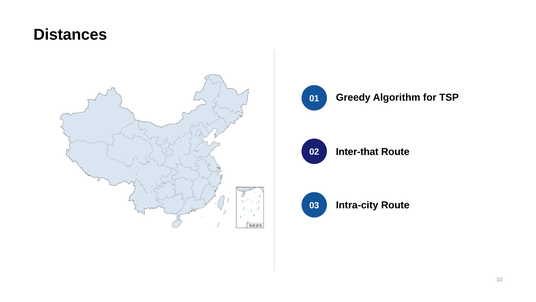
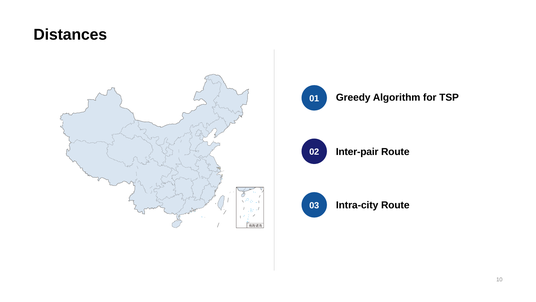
Inter-that: Inter-that -> Inter-pair
